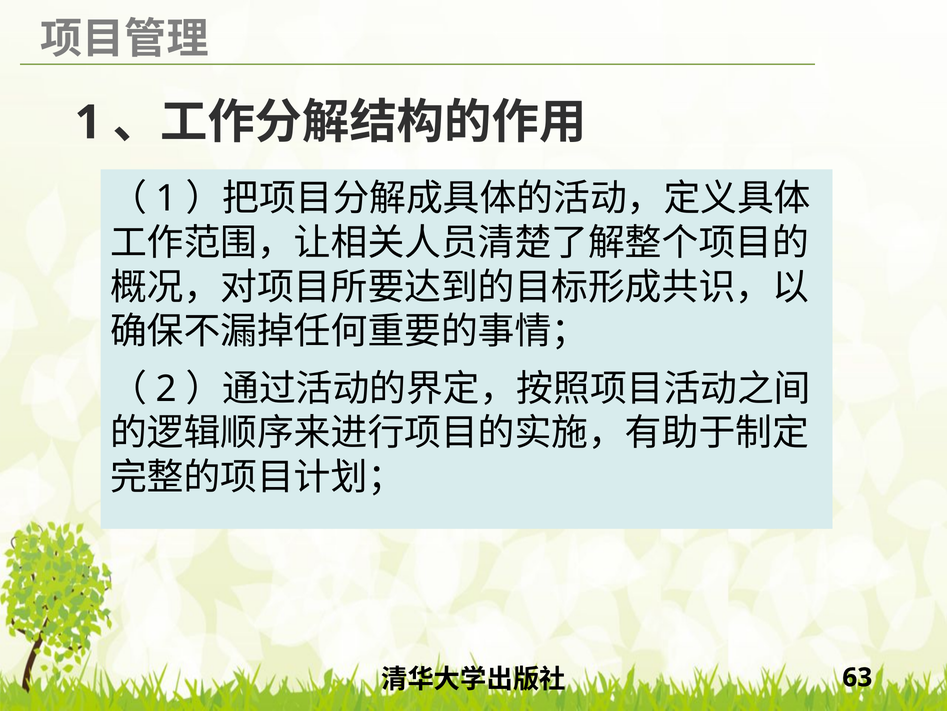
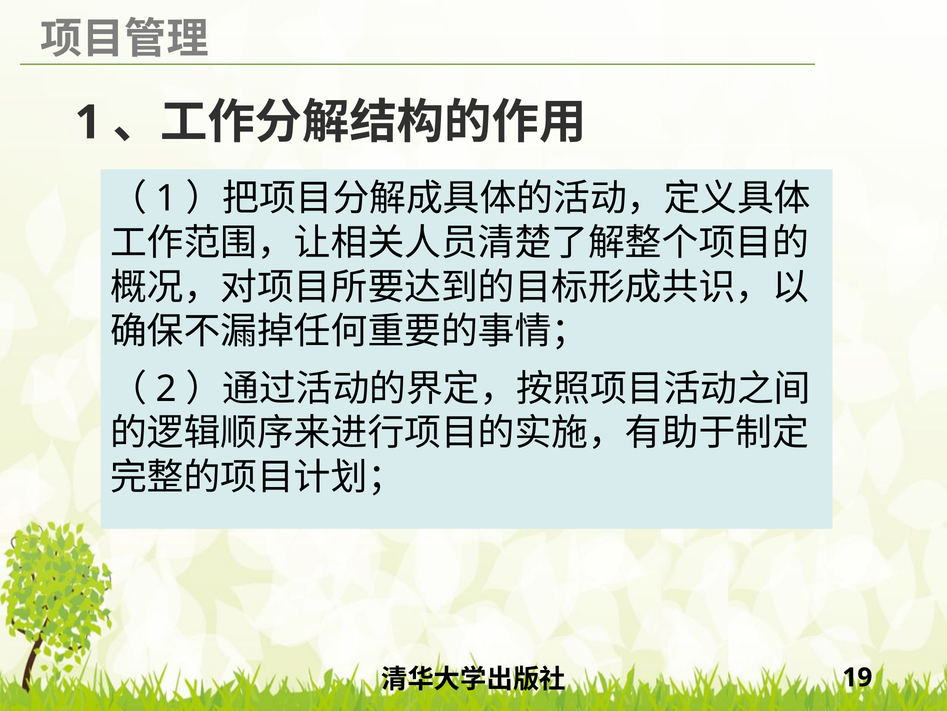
63: 63 -> 19
